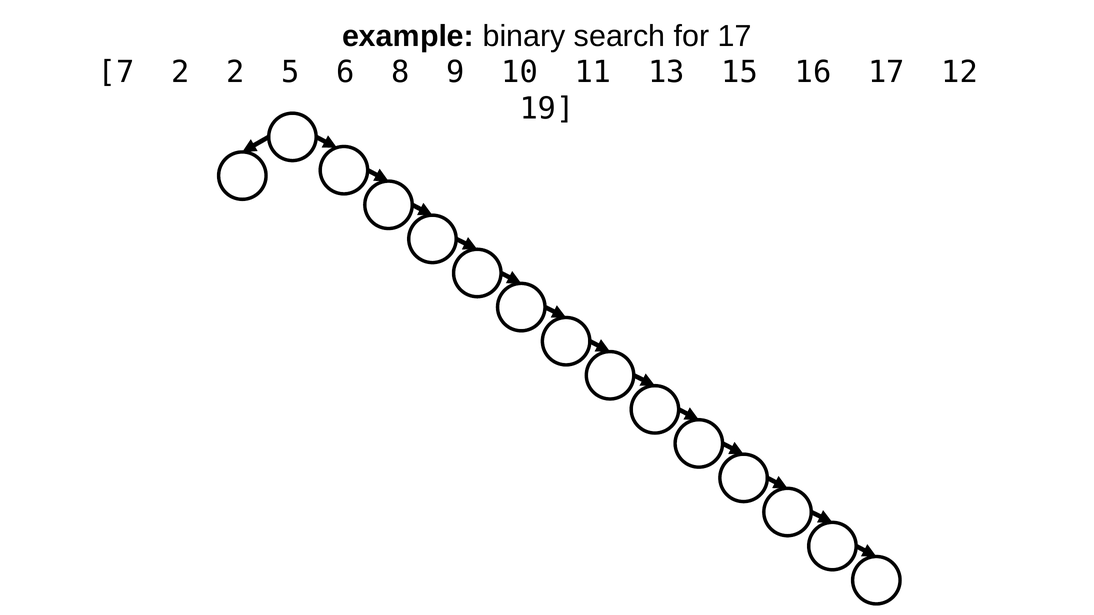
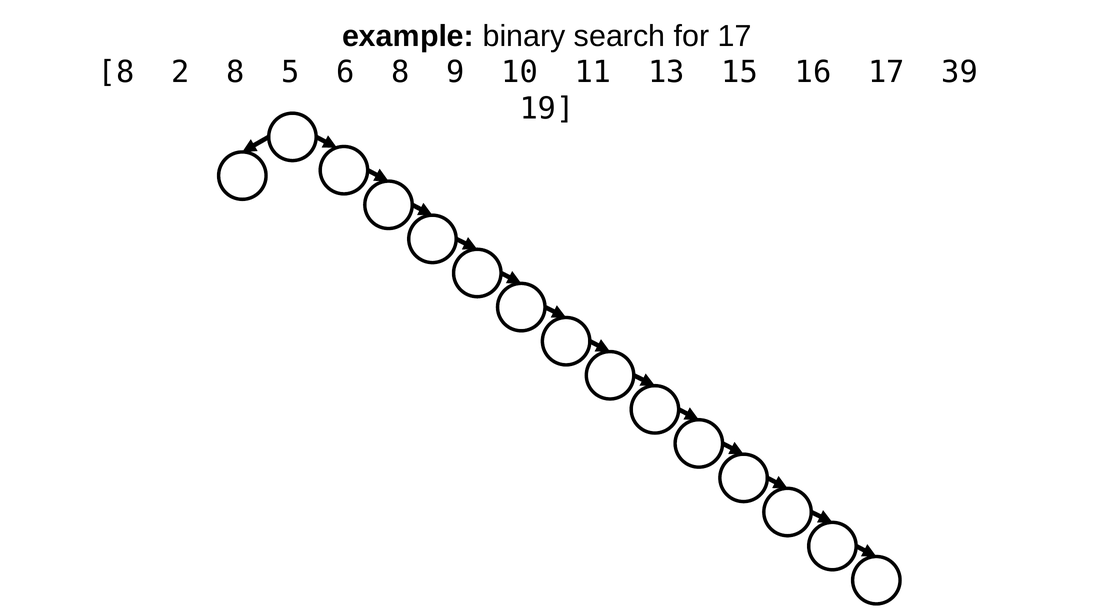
7 at (116, 72): 7 -> 8
2 2: 2 -> 8
12: 12 -> 39
